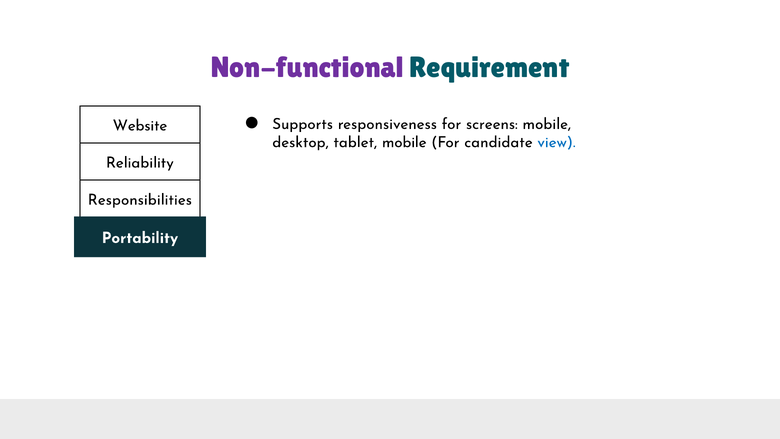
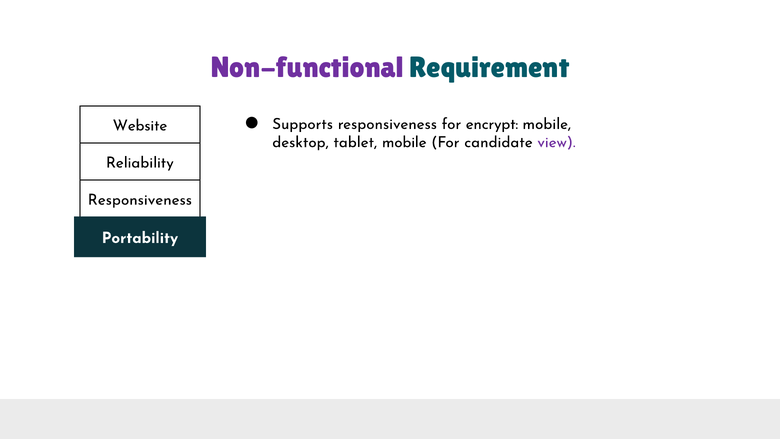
screens: screens -> encrypt
view colour: blue -> purple
Responsibilities at (140, 200): Responsibilities -> Responsiveness
